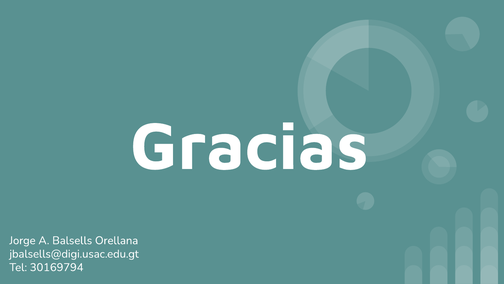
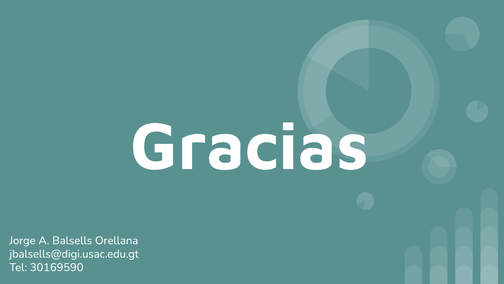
30169794: 30169794 -> 30169590
